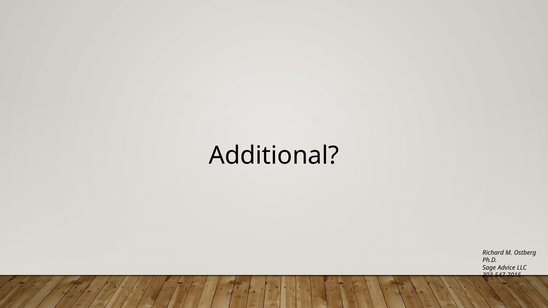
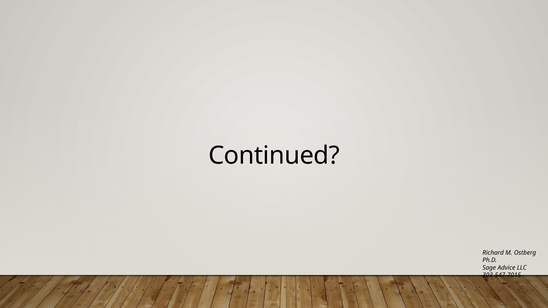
Additional: Additional -> Continued
